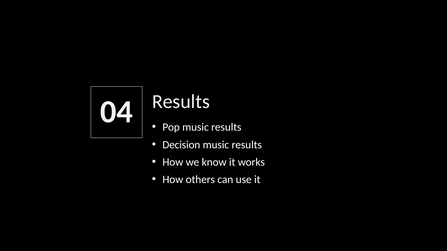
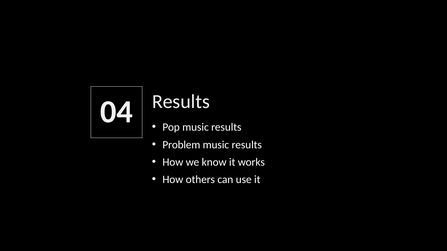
Decision: Decision -> Problem
